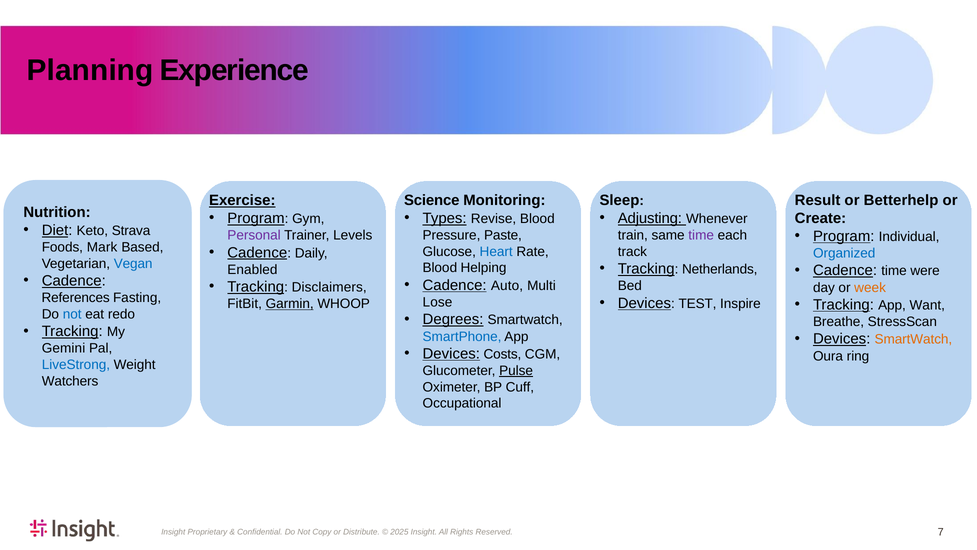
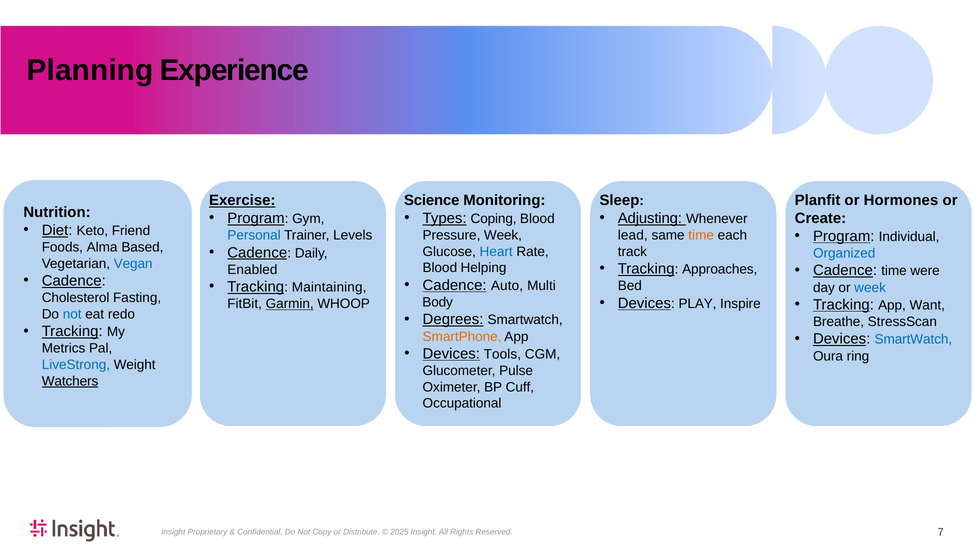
Result: Result -> Planfit
Betterhelp: Betterhelp -> Hormones
Revise: Revise -> Coping
Strava: Strava -> Friend
Personal colour: purple -> blue
Pressure Paste: Paste -> Week
train: train -> lead
time at (701, 235) colour: purple -> orange
Mark: Mark -> Alma
Netherlands: Netherlands -> Approaches
Disclaimers: Disclaimers -> Maintaining
week at (870, 287) colour: orange -> blue
References: References -> Cholesterol
TEST: TEST -> PLAY
Lose: Lose -> Body
SmartPhone colour: blue -> orange
SmartWatch at (913, 339) colour: orange -> blue
Gemini: Gemini -> Metrics
Costs: Costs -> Tools
Pulse underline: present -> none
Watchers underline: none -> present
